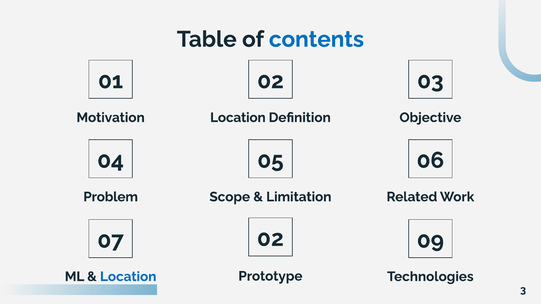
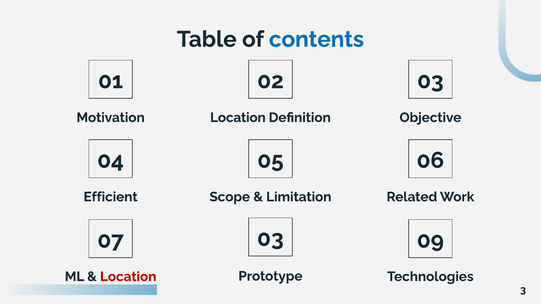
Problem: Problem -> Efficient
07 02: 02 -> 03
Location at (128, 277) colour: blue -> red
